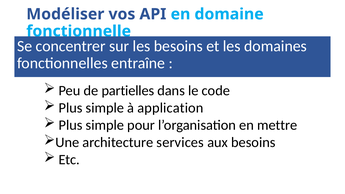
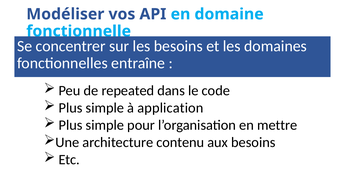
partielles: partielles -> repeated
services: services -> contenu
